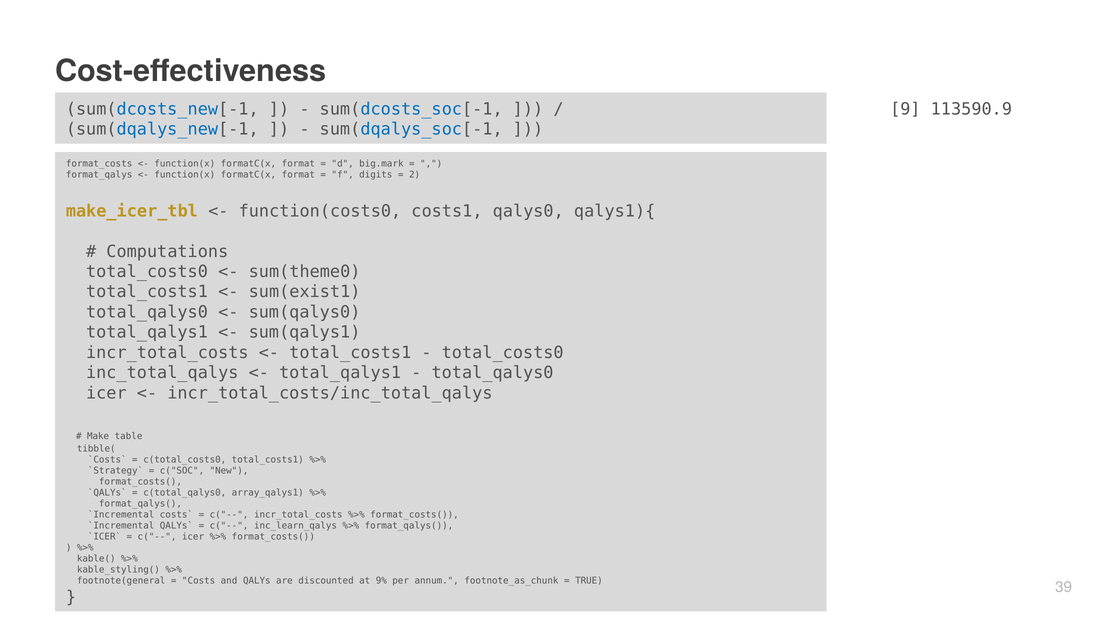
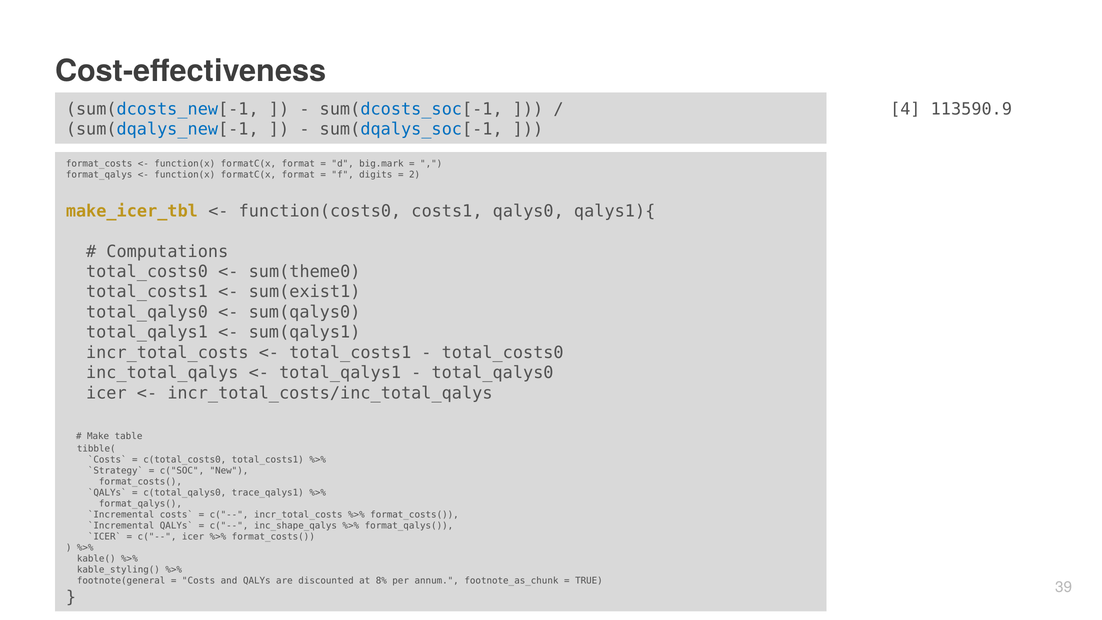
9: 9 -> 4
array_qalys1: array_qalys1 -> trace_qalys1
inc_learn_qalys: inc_learn_qalys -> inc_shape_qalys
9%: 9% -> 8%
